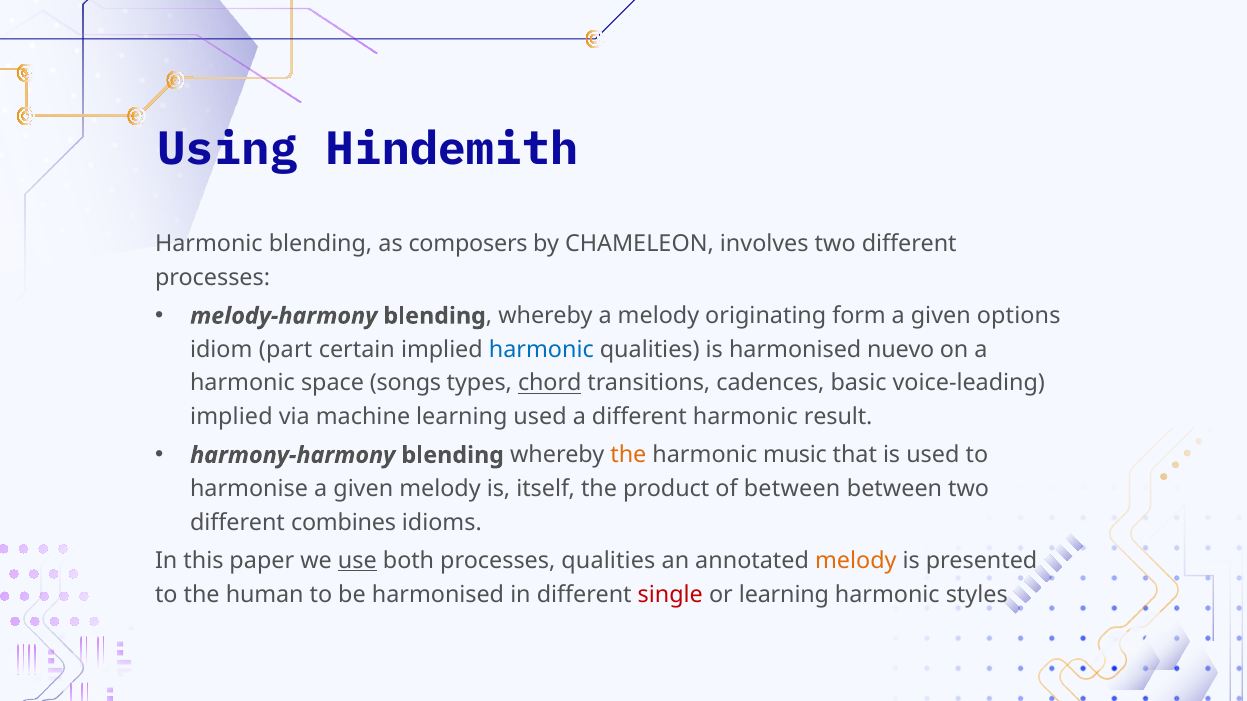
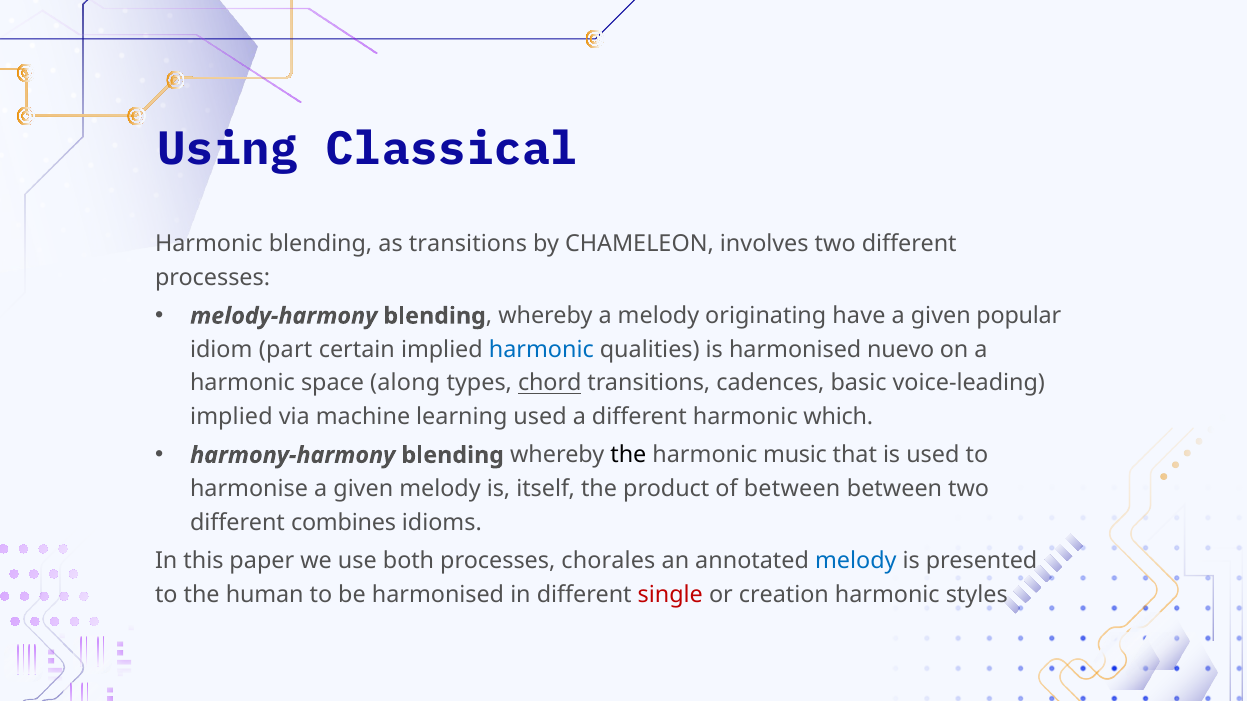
Hindemith: Hindemith -> Classical
as composers: composers -> transitions
form: form -> have
options: options -> popular
songs: songs -> along
result: result -> which
the at (628, 455) colour: orange -> black
use underline: present -> none
processes qualities: qualities -> chorales
melody at (856, 561) colour: orange -> blue
or learning: learning -> creation
